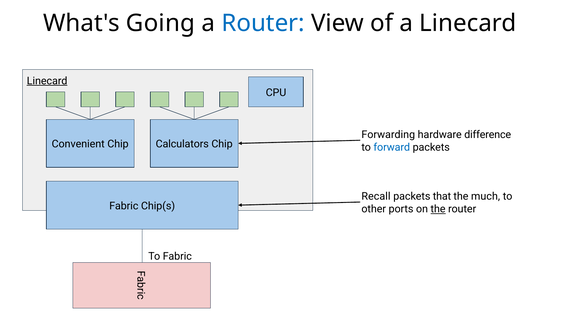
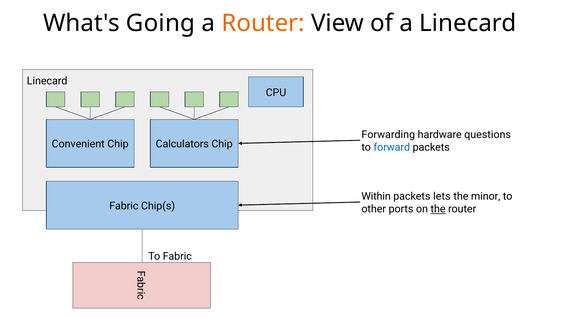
Router at (263, 23) colour: blue -> orange
Linecard at (47, 81) underline: present -> none
difference: difference -> questions
Recall: Recall -> Within
that: that -> lets
much: much -> minor
